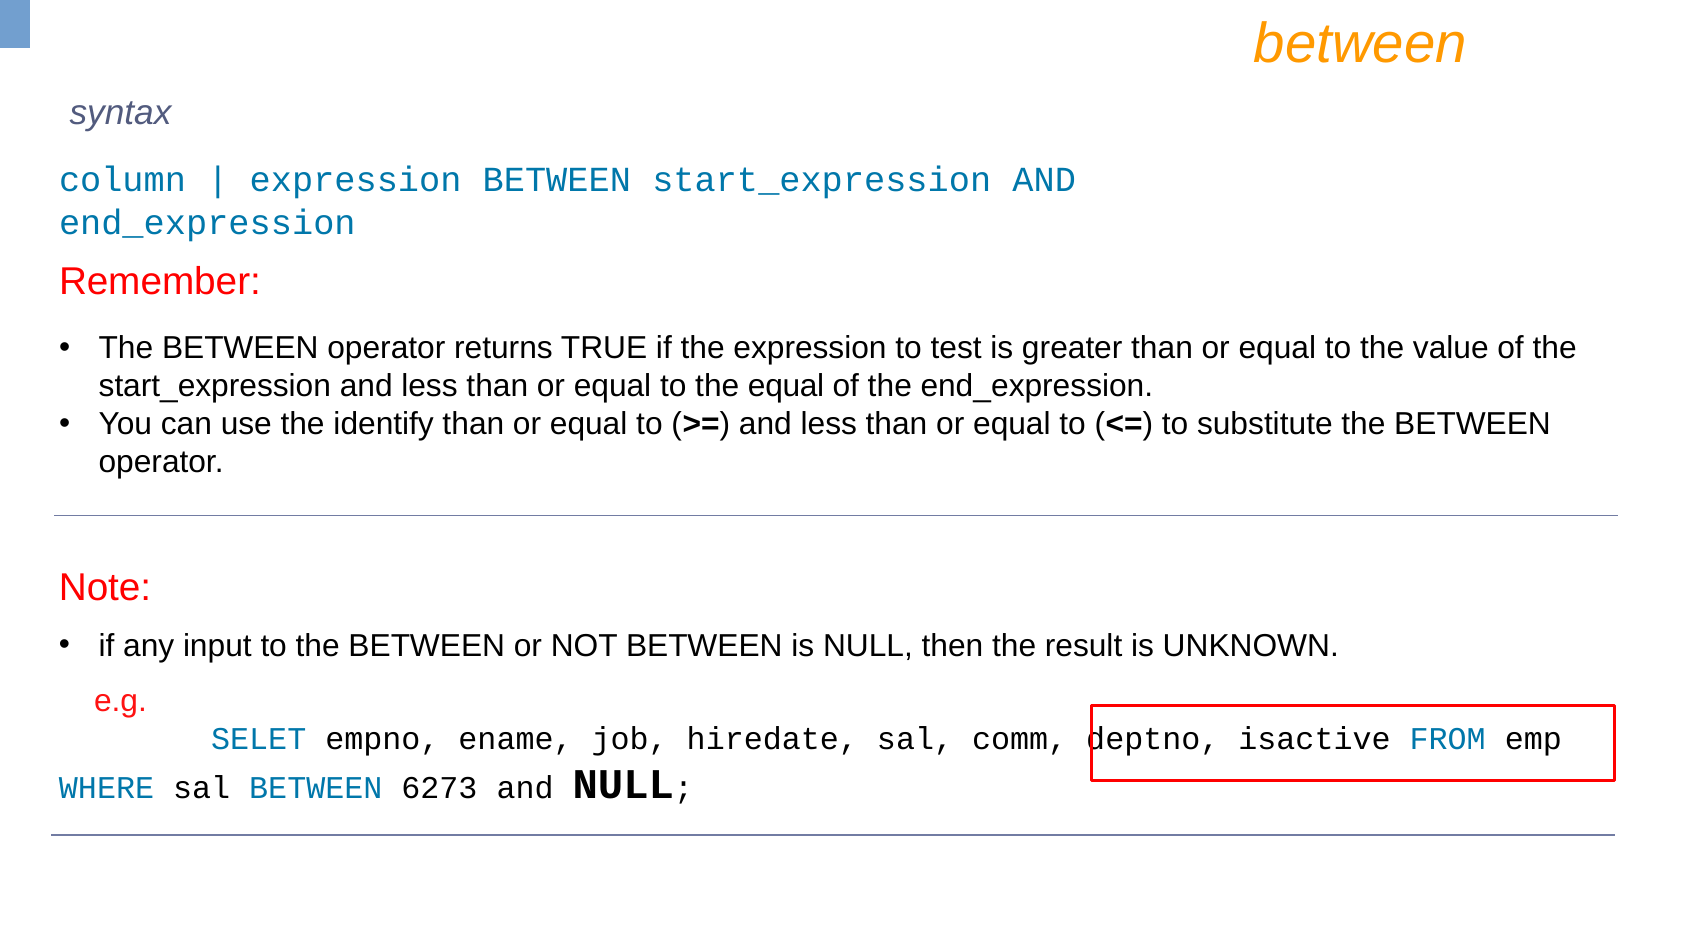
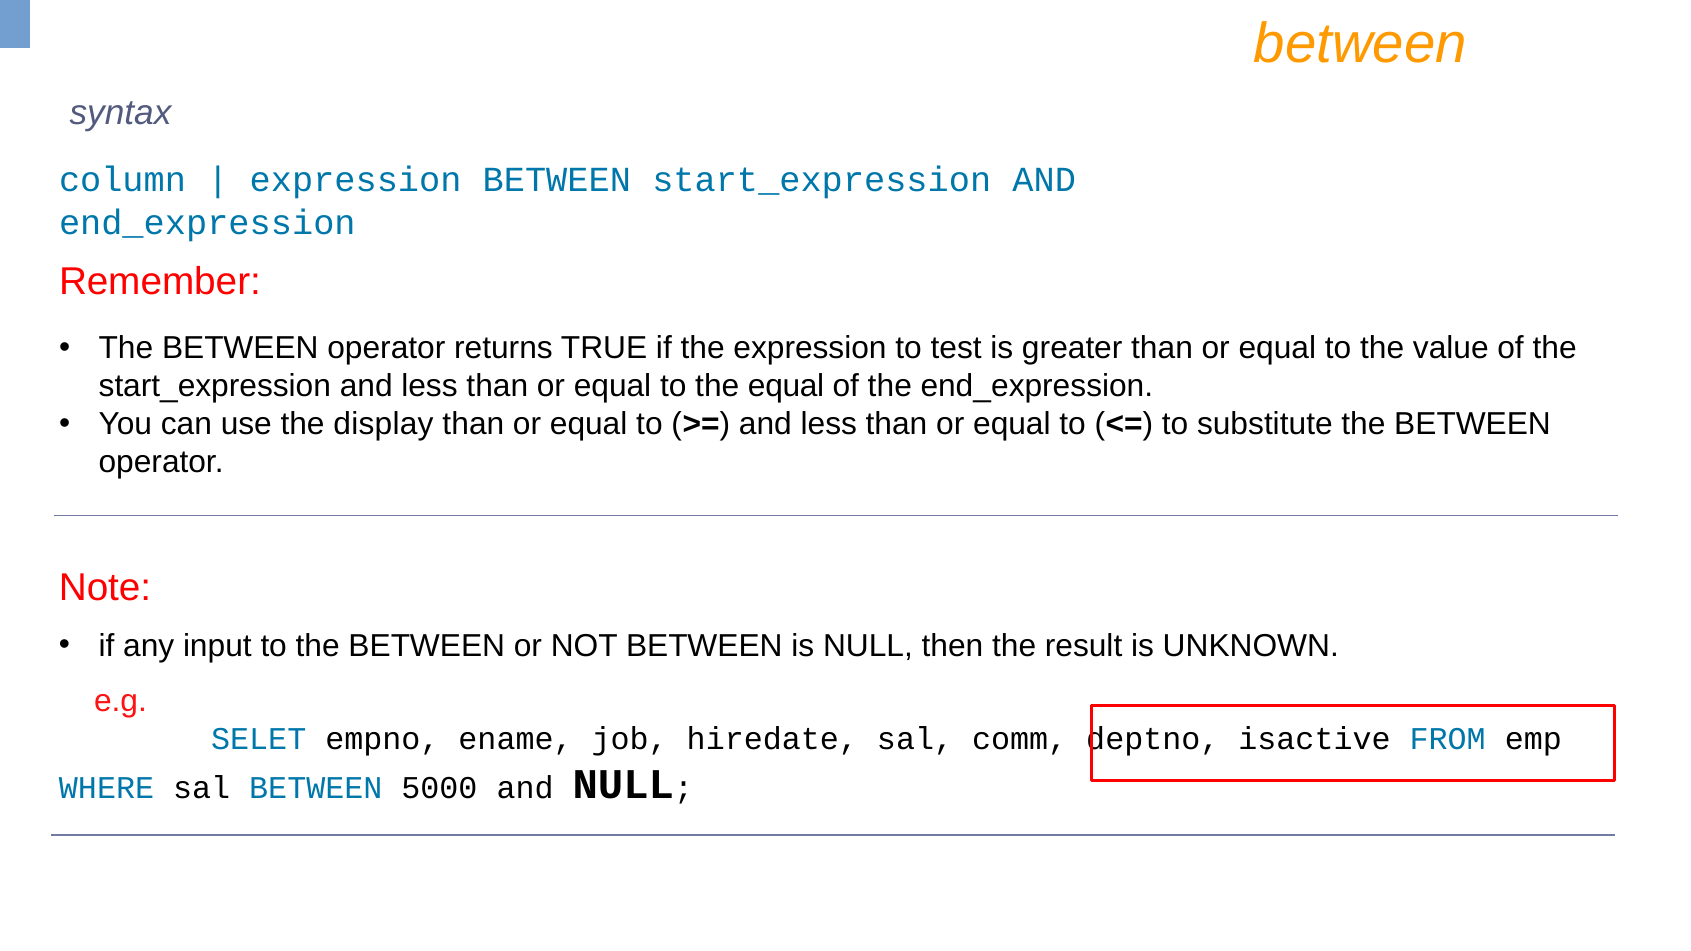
identify: identify -> display
6273: 6273 -> 5000
